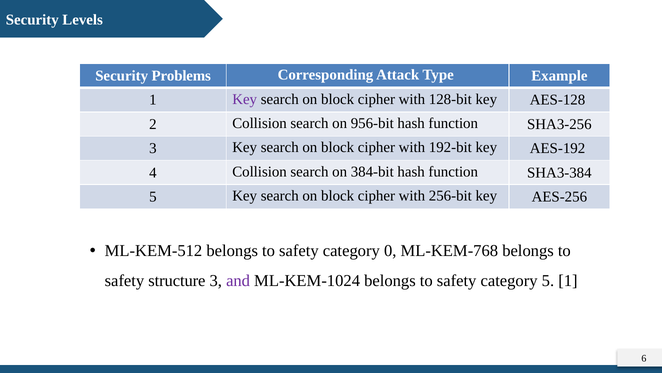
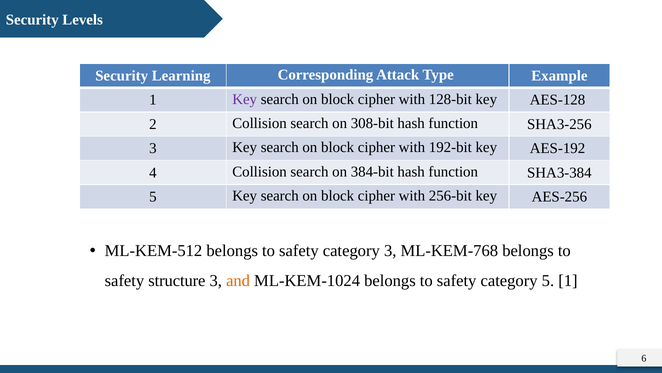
Problems: Problems -> Learning
956-bit: 956-bit -> 308-bit
category 0: 0 -> 3
and colour: purple -> orange
